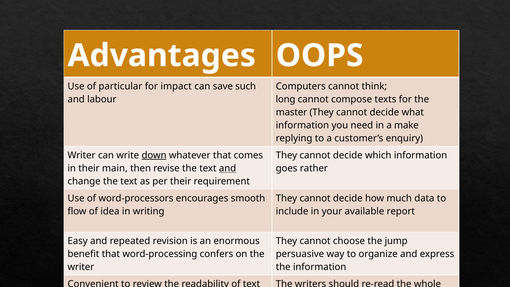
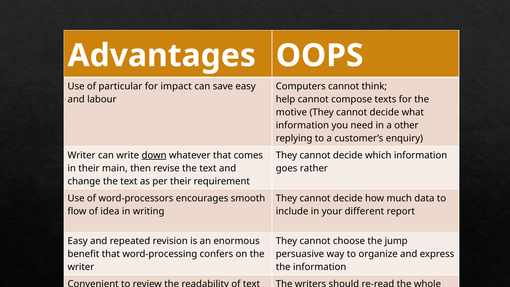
save such: such -> easy
long: long -> help
master: master -> motive
make: make -> other
and at (228, 168) underline: present -> none
available: available -> different
